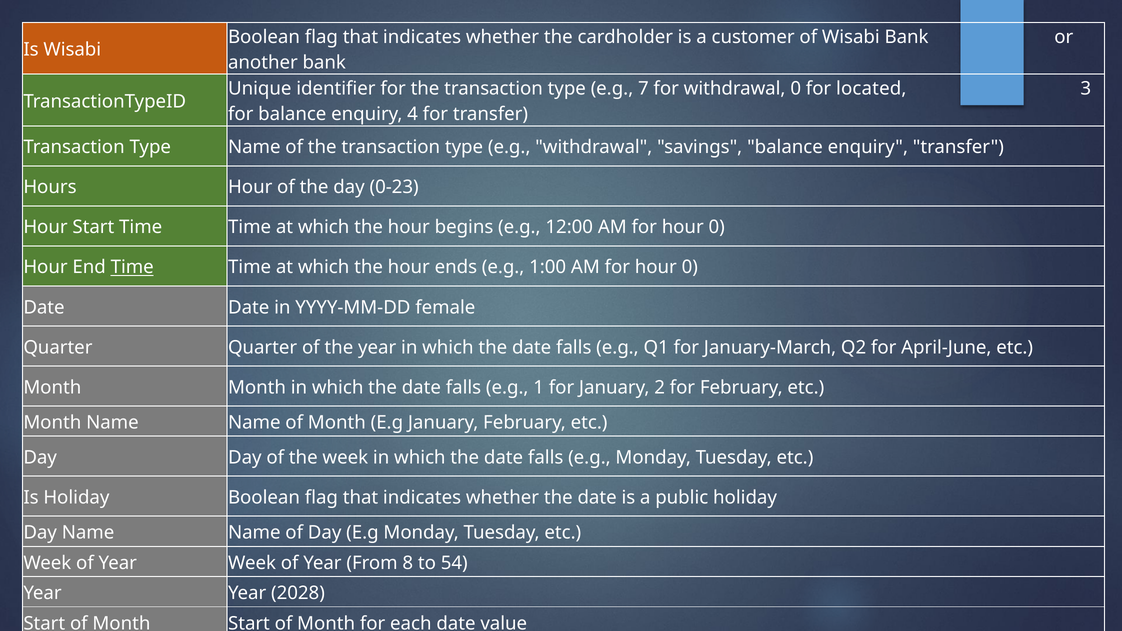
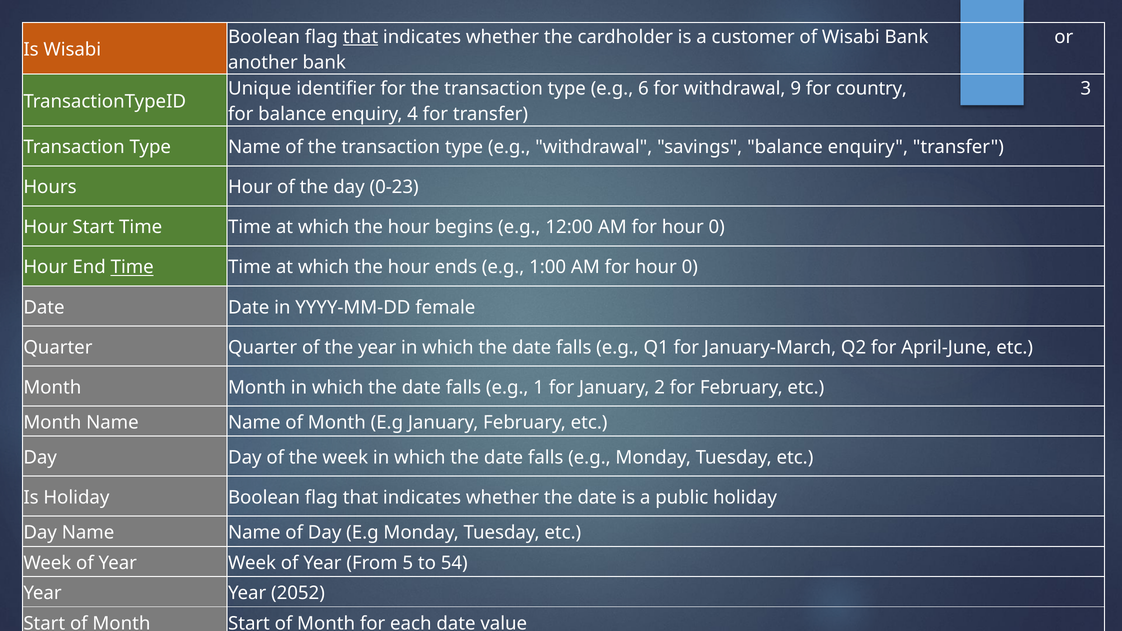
that at (360, 37) underline: none -> present
7: 7 -> 6
withdrawal 0: 0 -> 9
located: located -> country
8: 8 -> 5
2028: 2028 -> 2052
